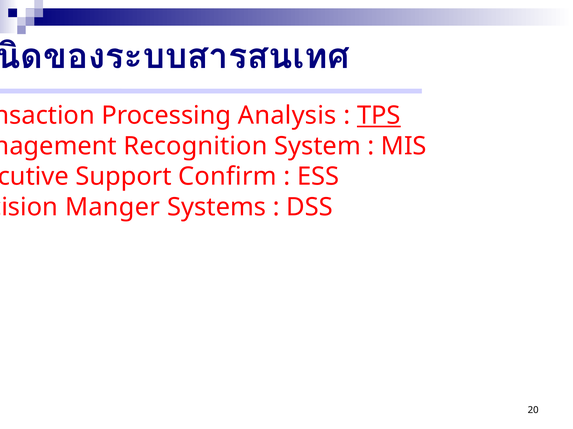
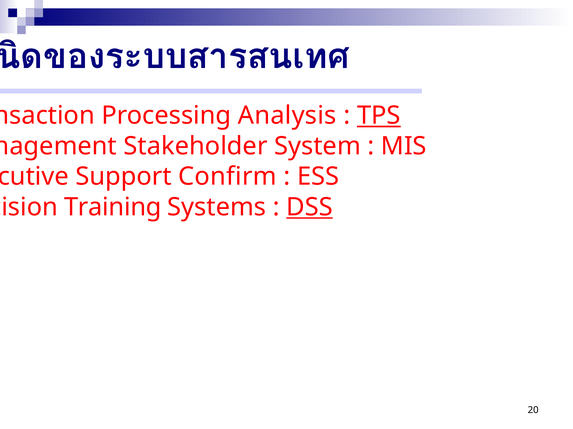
Recognition: Recognition -> Stakeholder
Manger: Manger -> Training
DSS underline: none -> present
